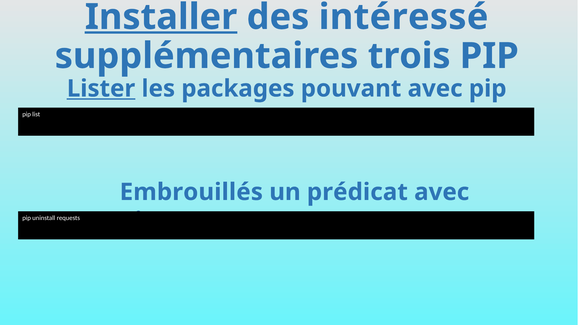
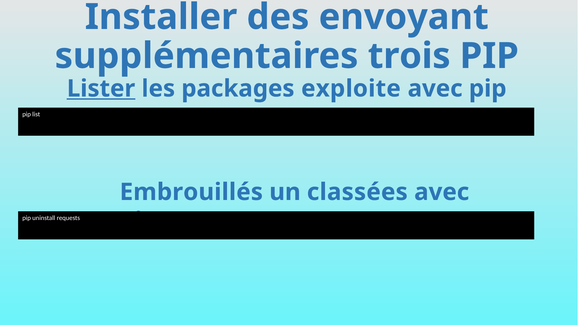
Installer underline: present -> none
intéressé: intéressé -> envoyant
pouvant: pouvant -> exploite
prédicat: prédicat -> classées
